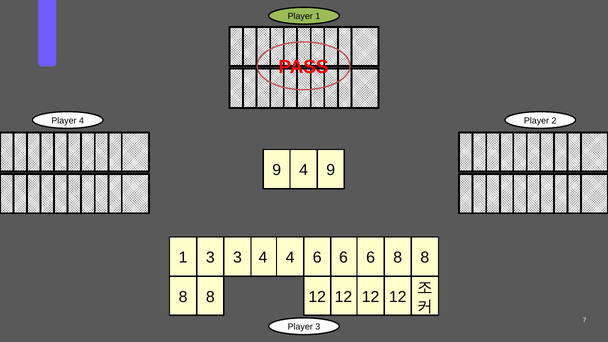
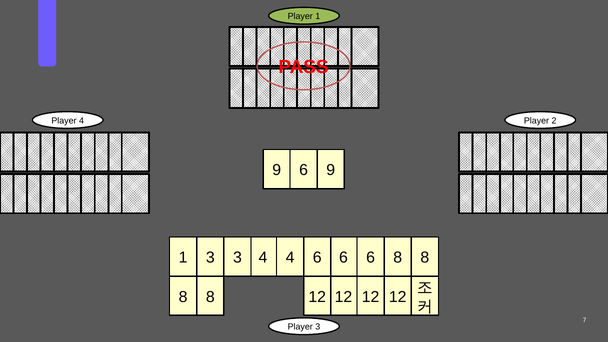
9 4: 4 -> 6
